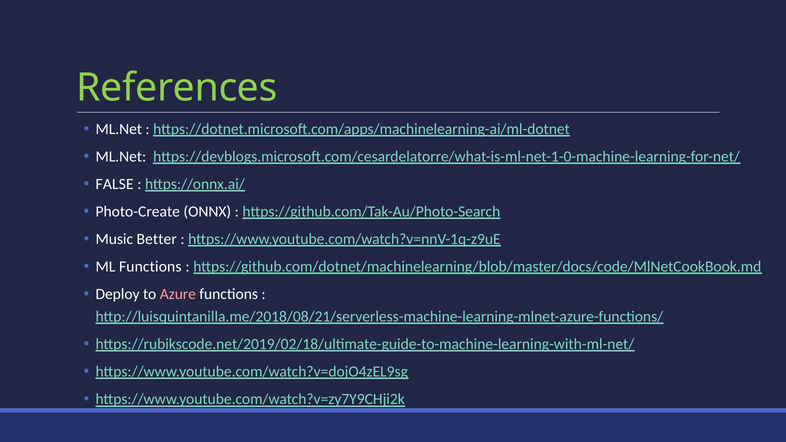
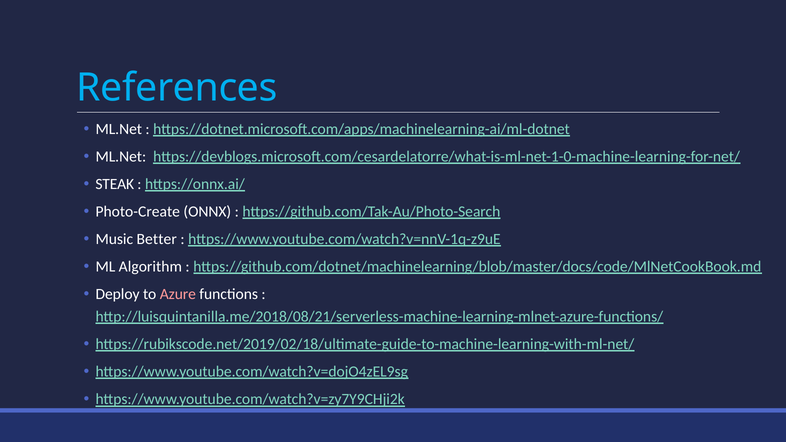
References colour: light green -> light blue
FALSE: FALSE -> STEAK
ML Functions: Functions -> Algorithm
